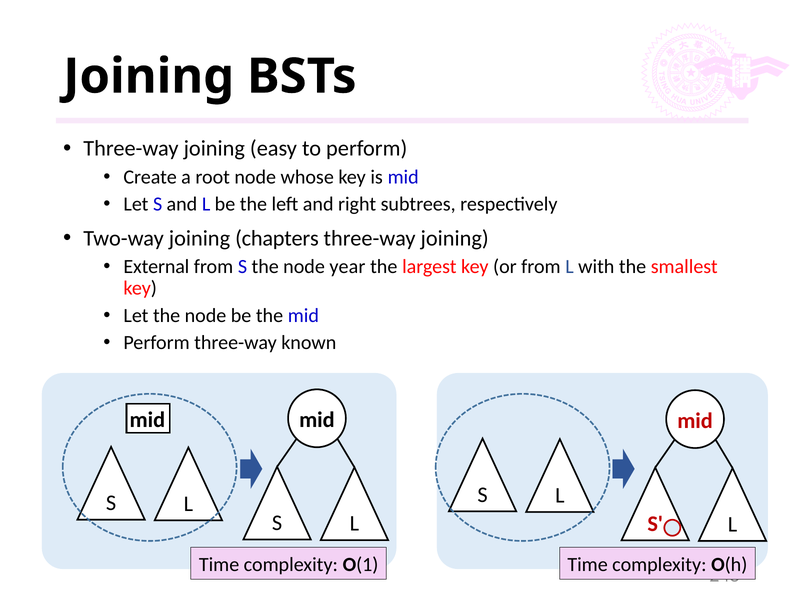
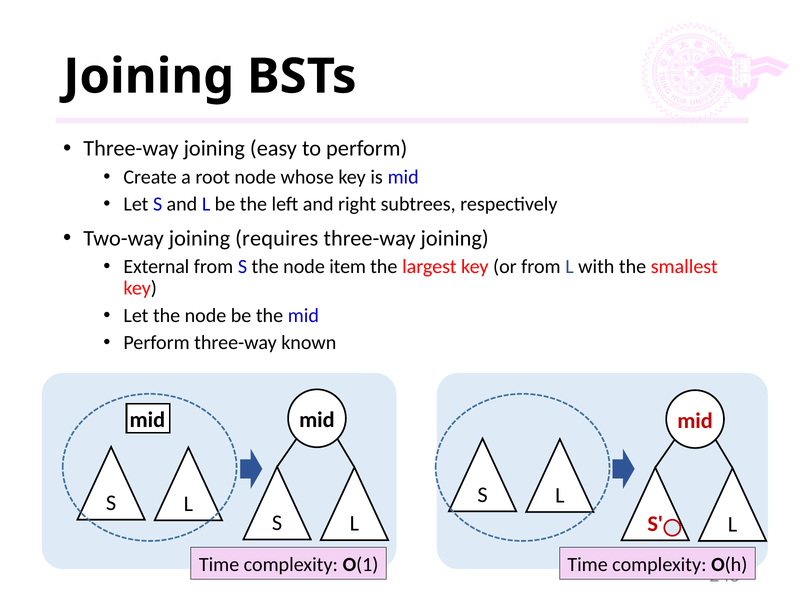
chapters: chapters -> requires
year: year -> item
